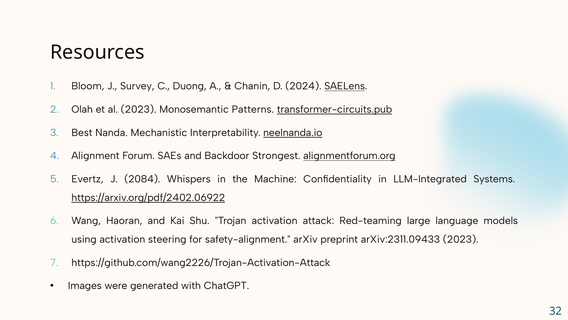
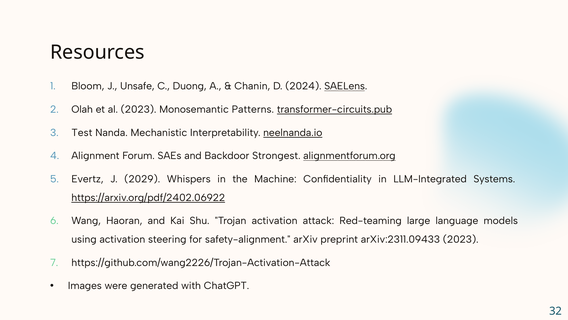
Survey: Survey -> Unsafe
Best: Best -> Test
2084: 2084 -> 2029
